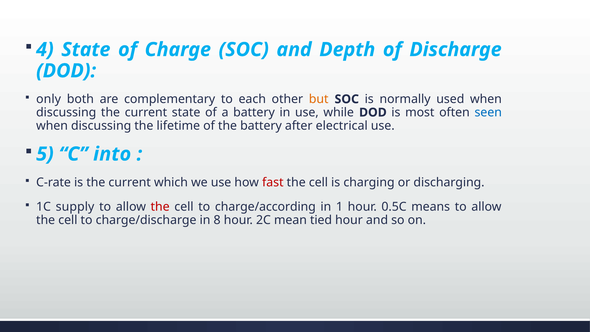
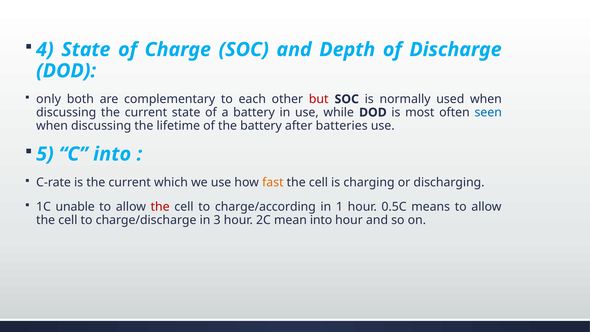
but colour: orange -> red
electrical: electrical -> batteries
fast colour: red -> orange
supply: supply -> unable
8: 8 -> 3
mean tied: tied -> into
